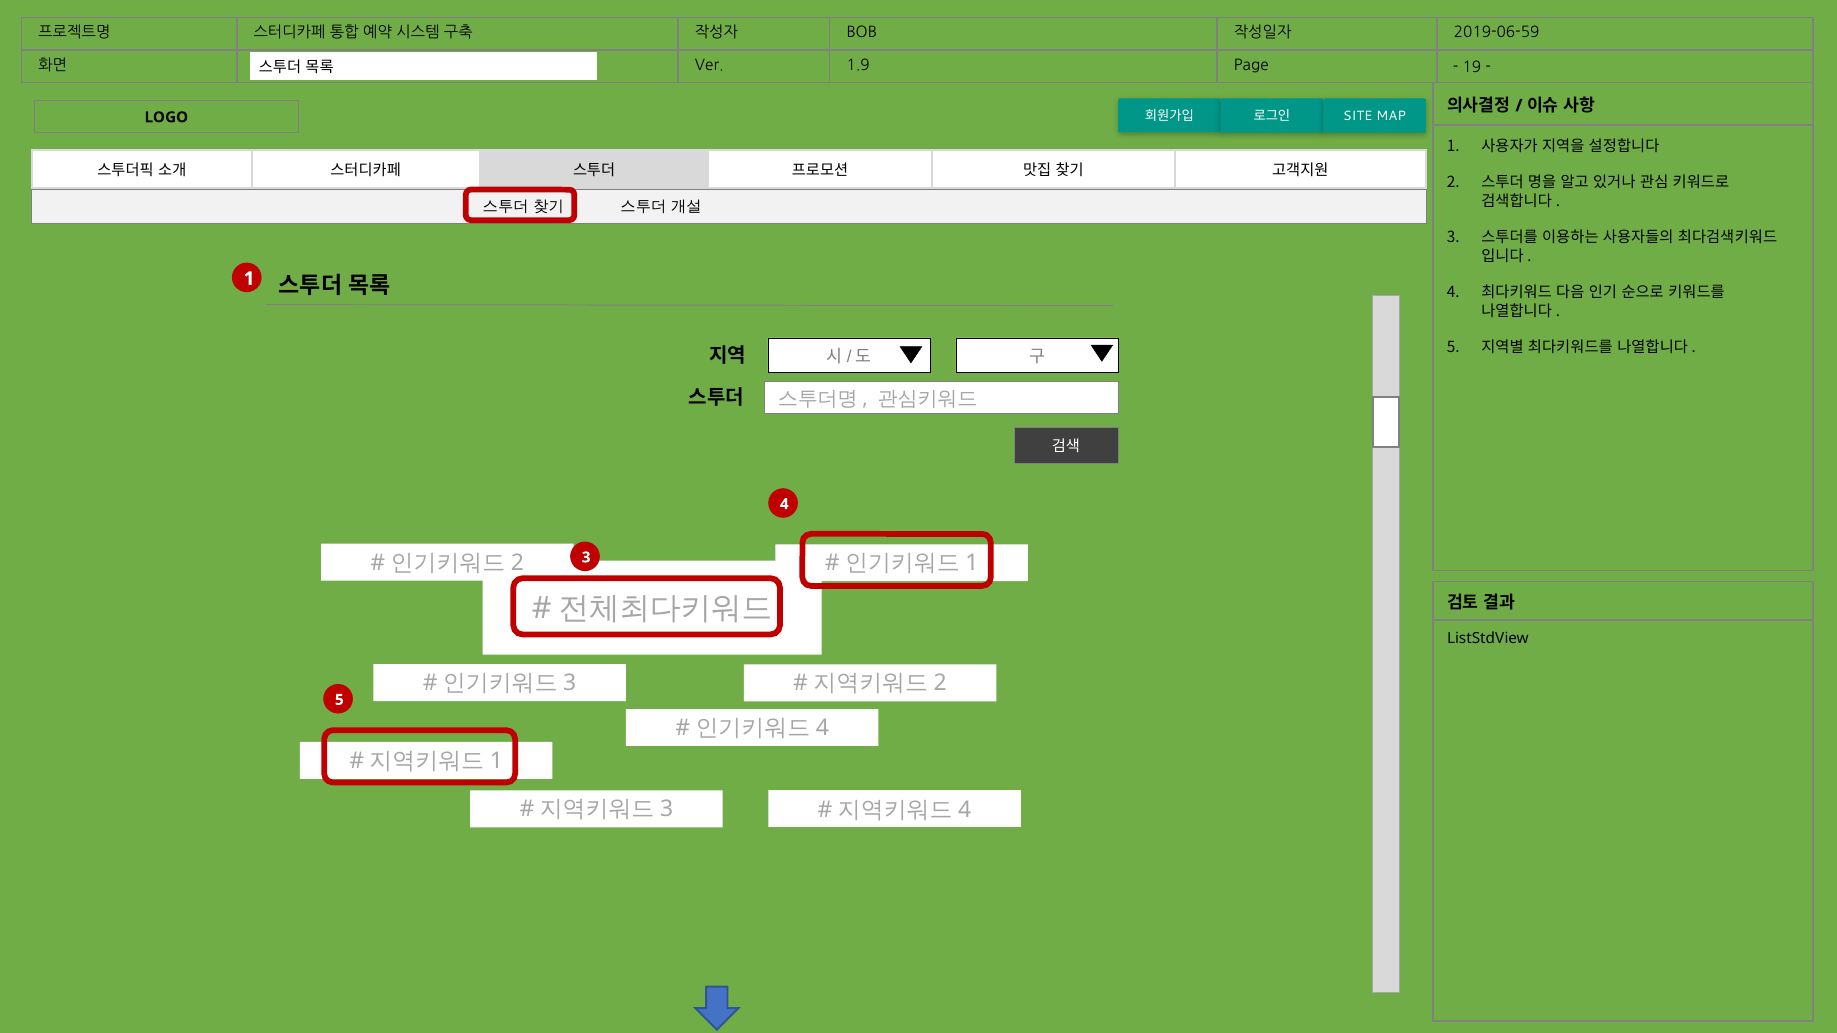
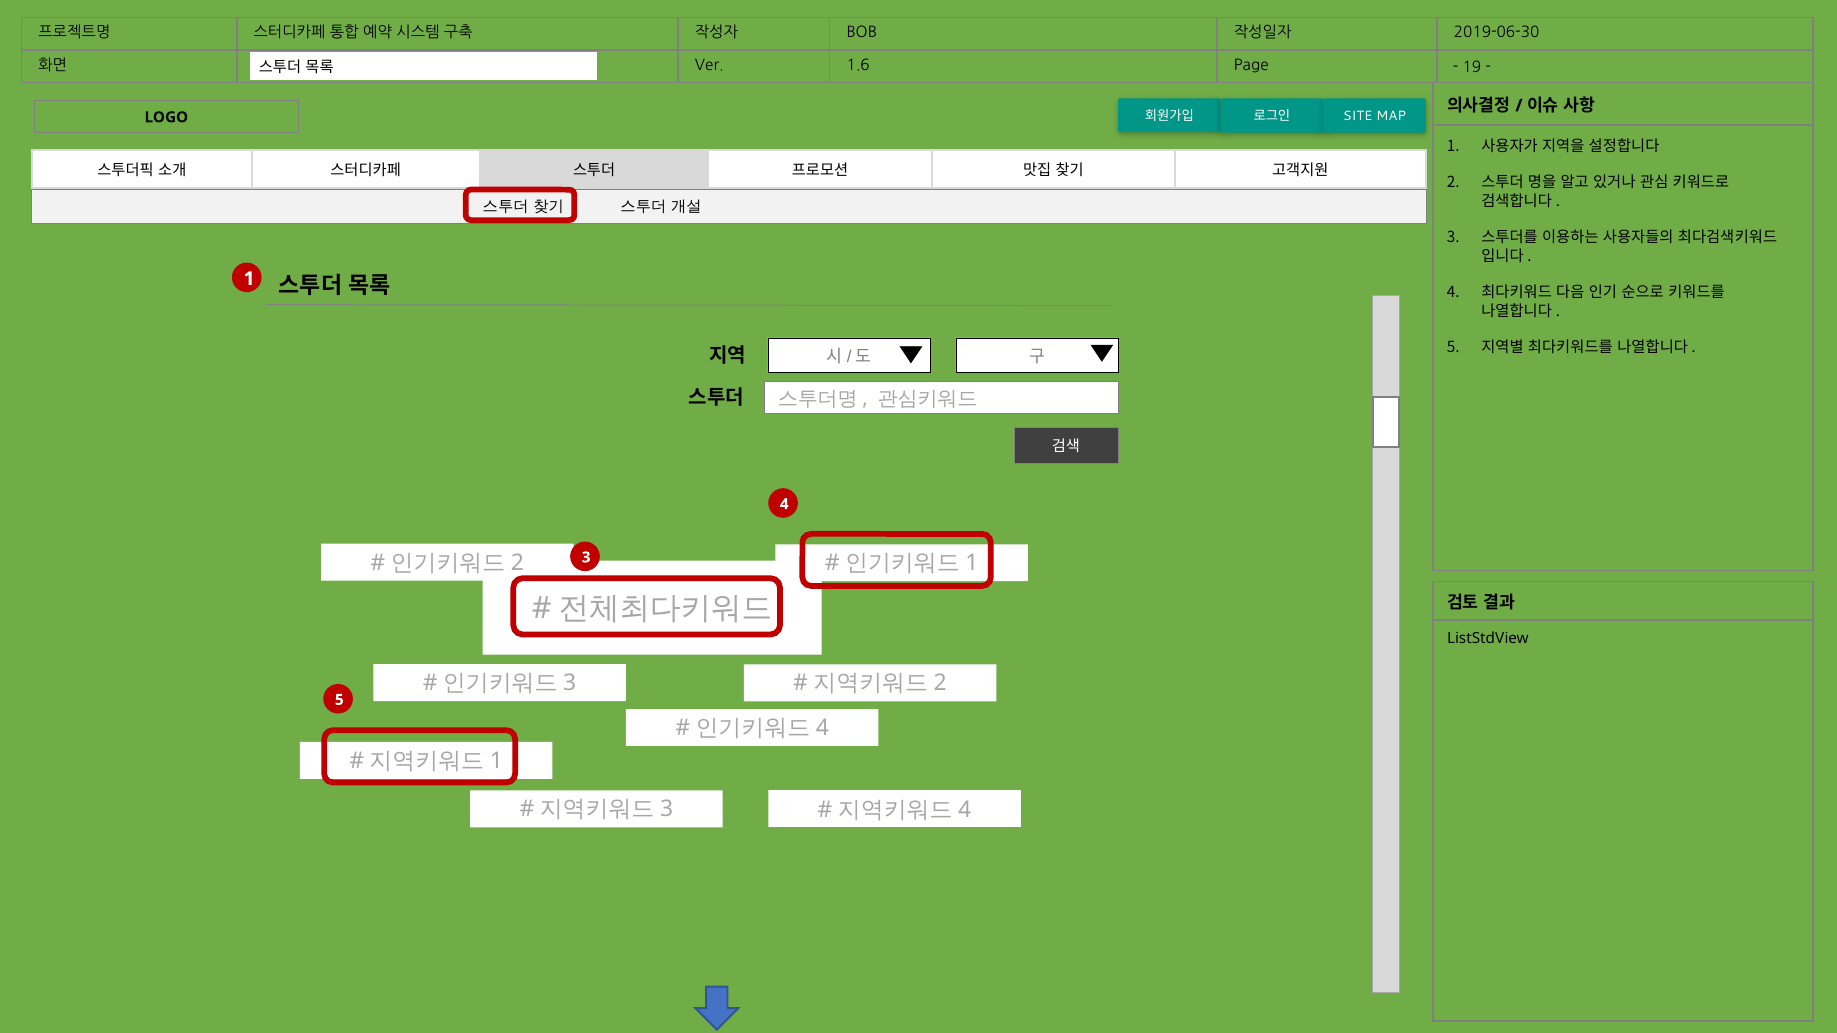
2019-06-59: 2019-06-59 -> 2019-06-30
1.9: 1.9 -> 1.6
